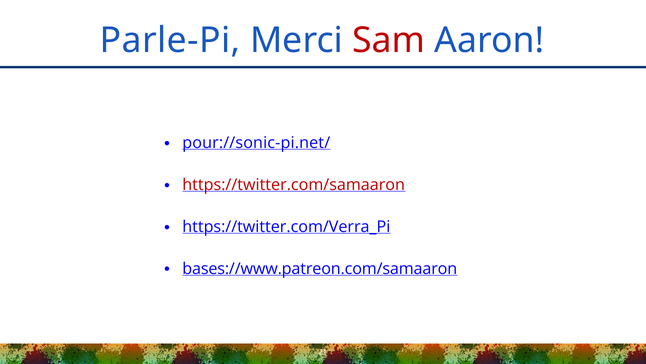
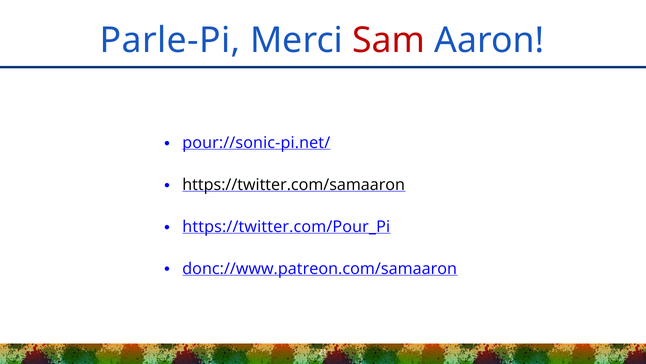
https://twitter.com/samaaron colour: red -> black
https://twitter.com/Verra_Pi: https://twitter.com/Verra_Pi -> https://twitter.com/Pour_Pi
bases://www.patreon.com/samaaron: bases://www.patreon.com/samaaron -> donc://www.patreon.com/samaaron
